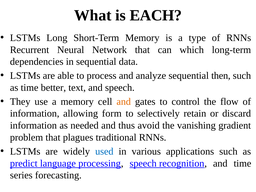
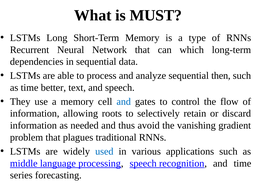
EACH: EACH -> MUST
and at (124, 102) colour: orange -> blue
form: form -> roots
predict: predict -> middle
